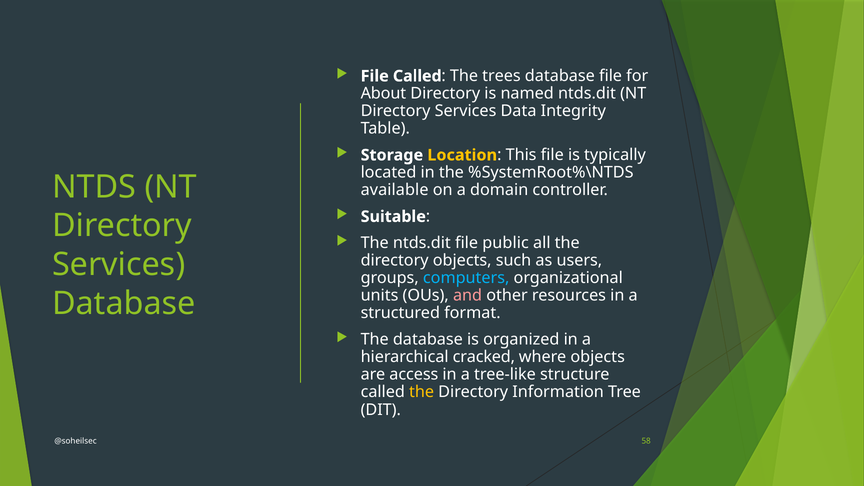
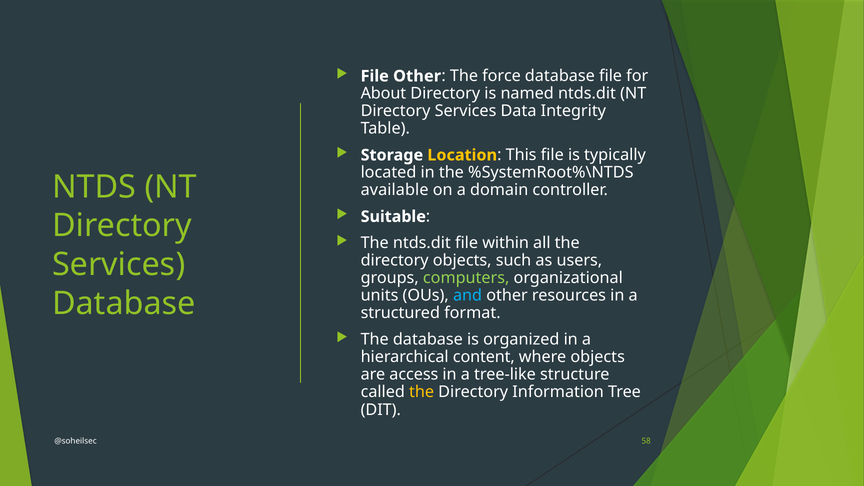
File Called: Called -> Other
trees: trees -> force
public: public -> within
computers colour: light blue -> light green
and colour: pink -> light blue
cracked: cracked -> content
